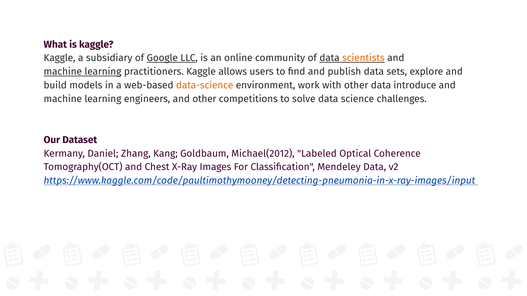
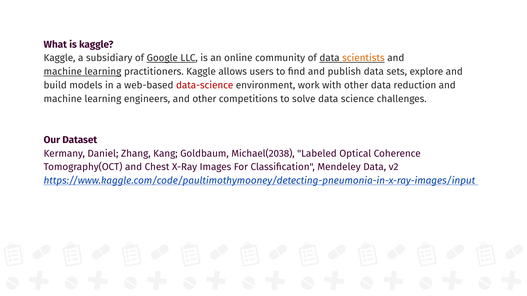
data-science colour: orange -> red
introduce: introduce -> reduction
Michael(2012: Michael(2012 -> Michael(2038
